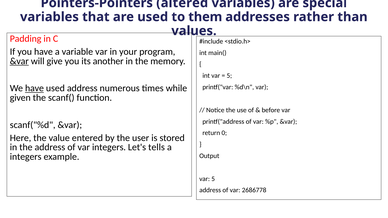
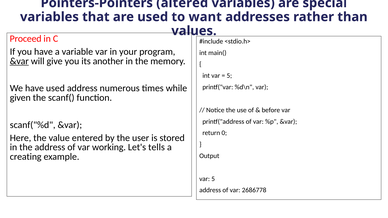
them: them -> want
Padding: Padding -> Proceed
have at (34, 88) underline: present -> none
var integers: integers -> working
integers at (26, 157): integers -> creating
